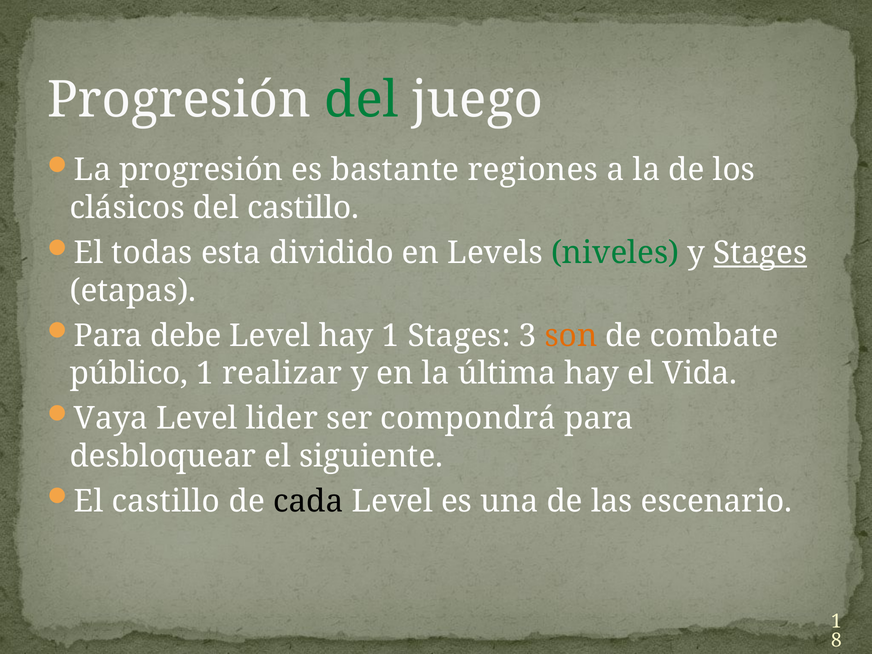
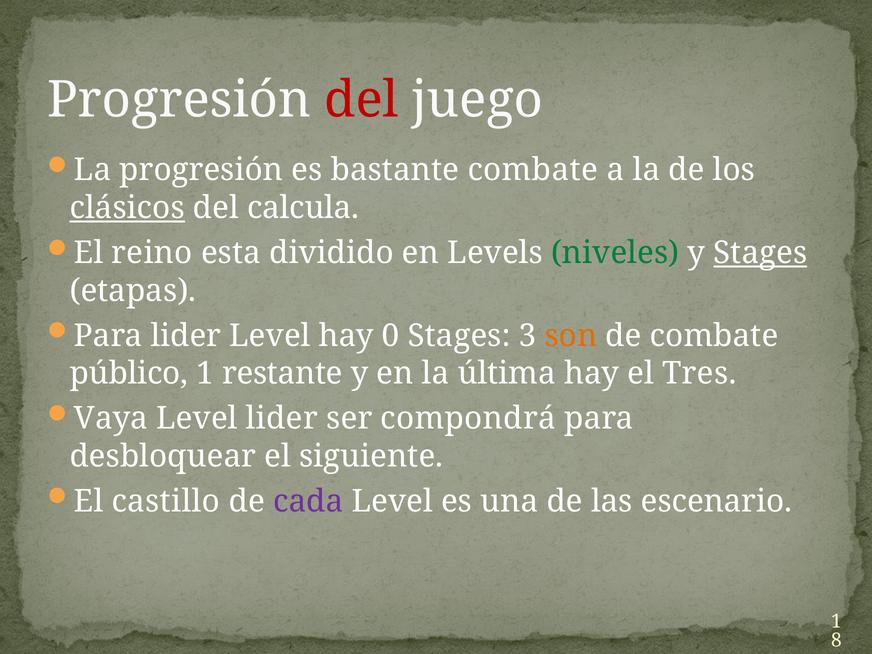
del at (361, 100) colour: green -> red
bastante regiones: regiones -> combate
clásicos underline: none -> present
del castillo: castillo -> calcula
todas: todas -> reino
Para debe: debe -> lider
hay 1: 1 -> 0
realizar: realizar -> restante
Vida: Vida -> Tres
cada colour: black -> purple
